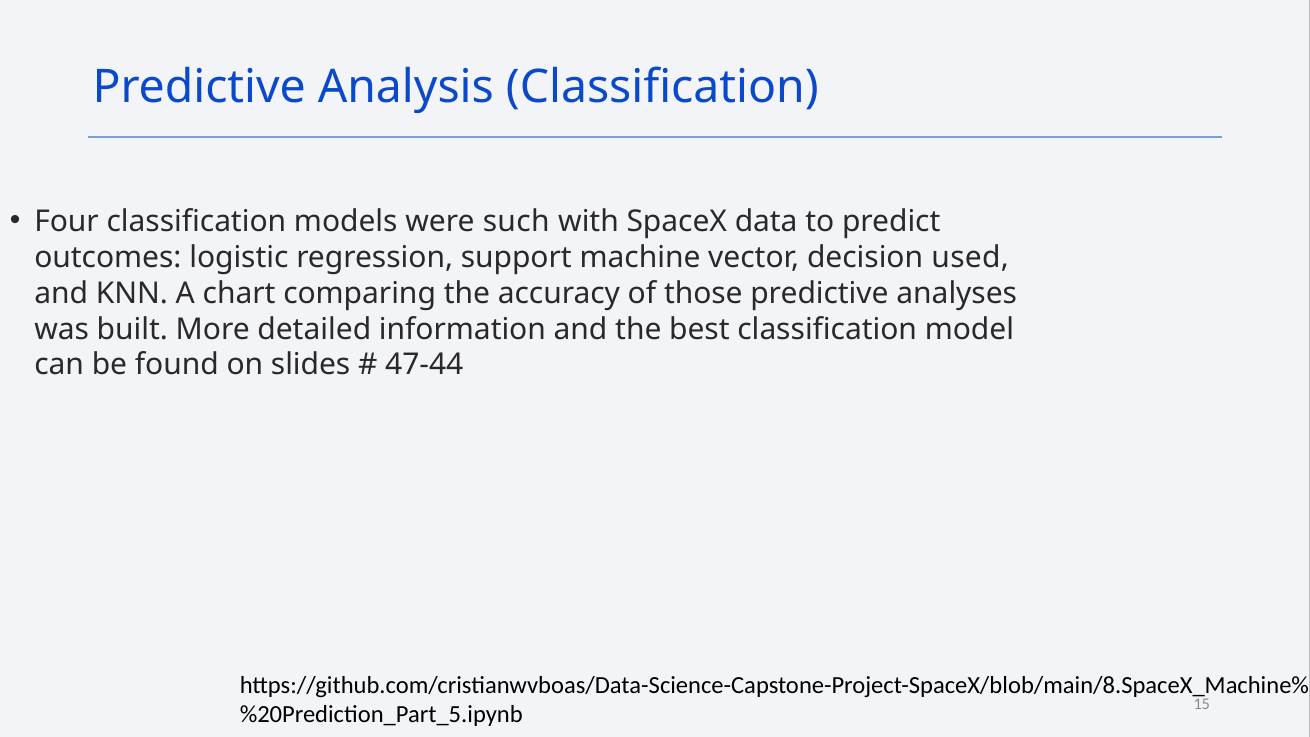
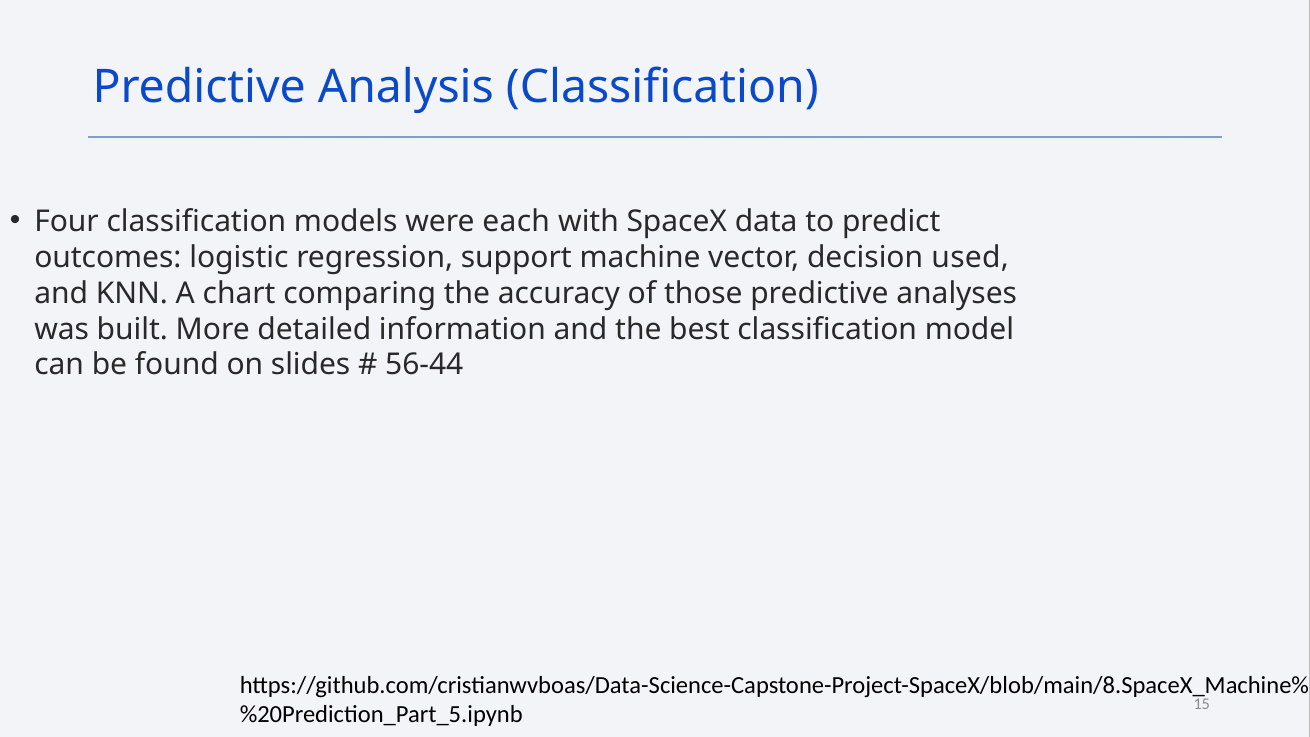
such: such -> each
47-44: 47-44 -> 56-44
